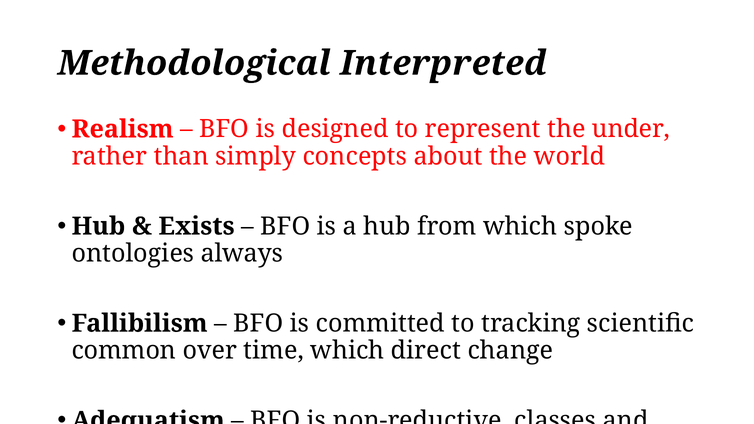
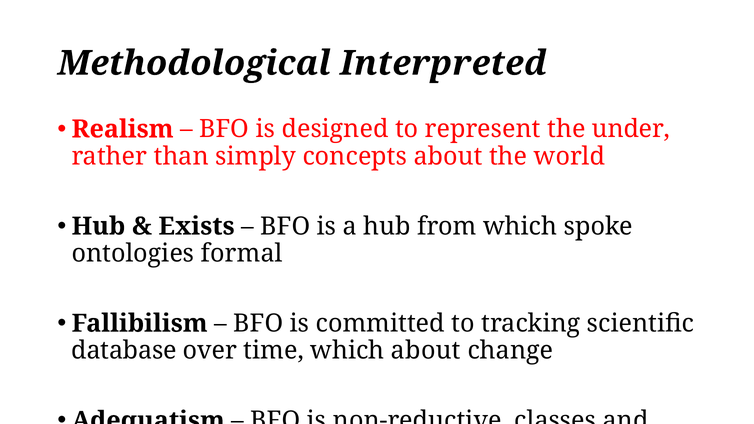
always: always -> formal
common: common -> database
which direct: direct -> about
